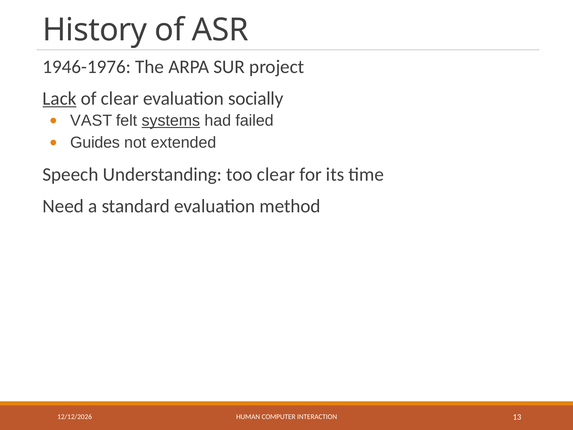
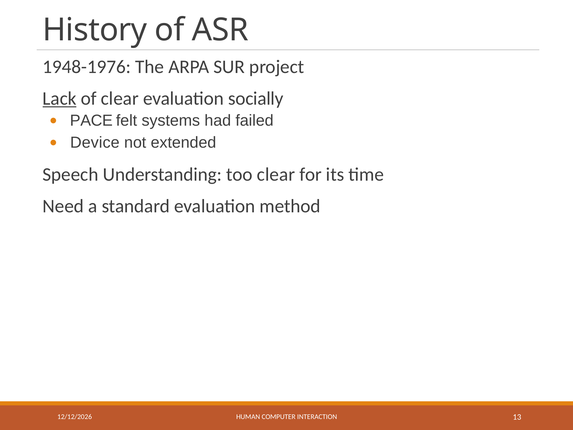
1946-1976: 1946-1976 -> 1948-1976
VAST: VAST -> PACE
systems underline: present -> none
Guides: Guides -> Device
